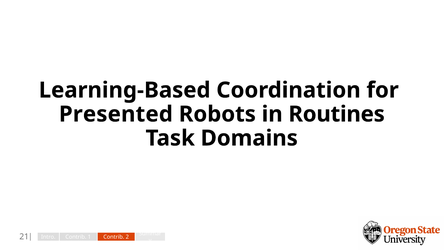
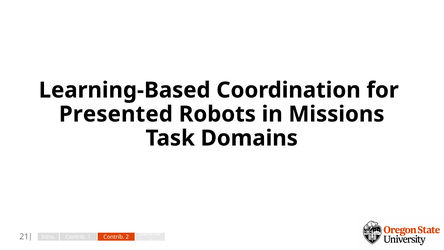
Routines: Routines -> Missions
